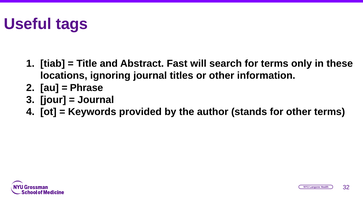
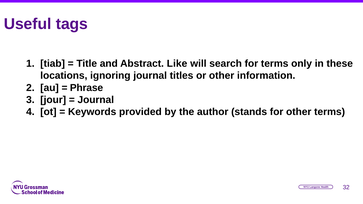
Fast: Fast -> Like
